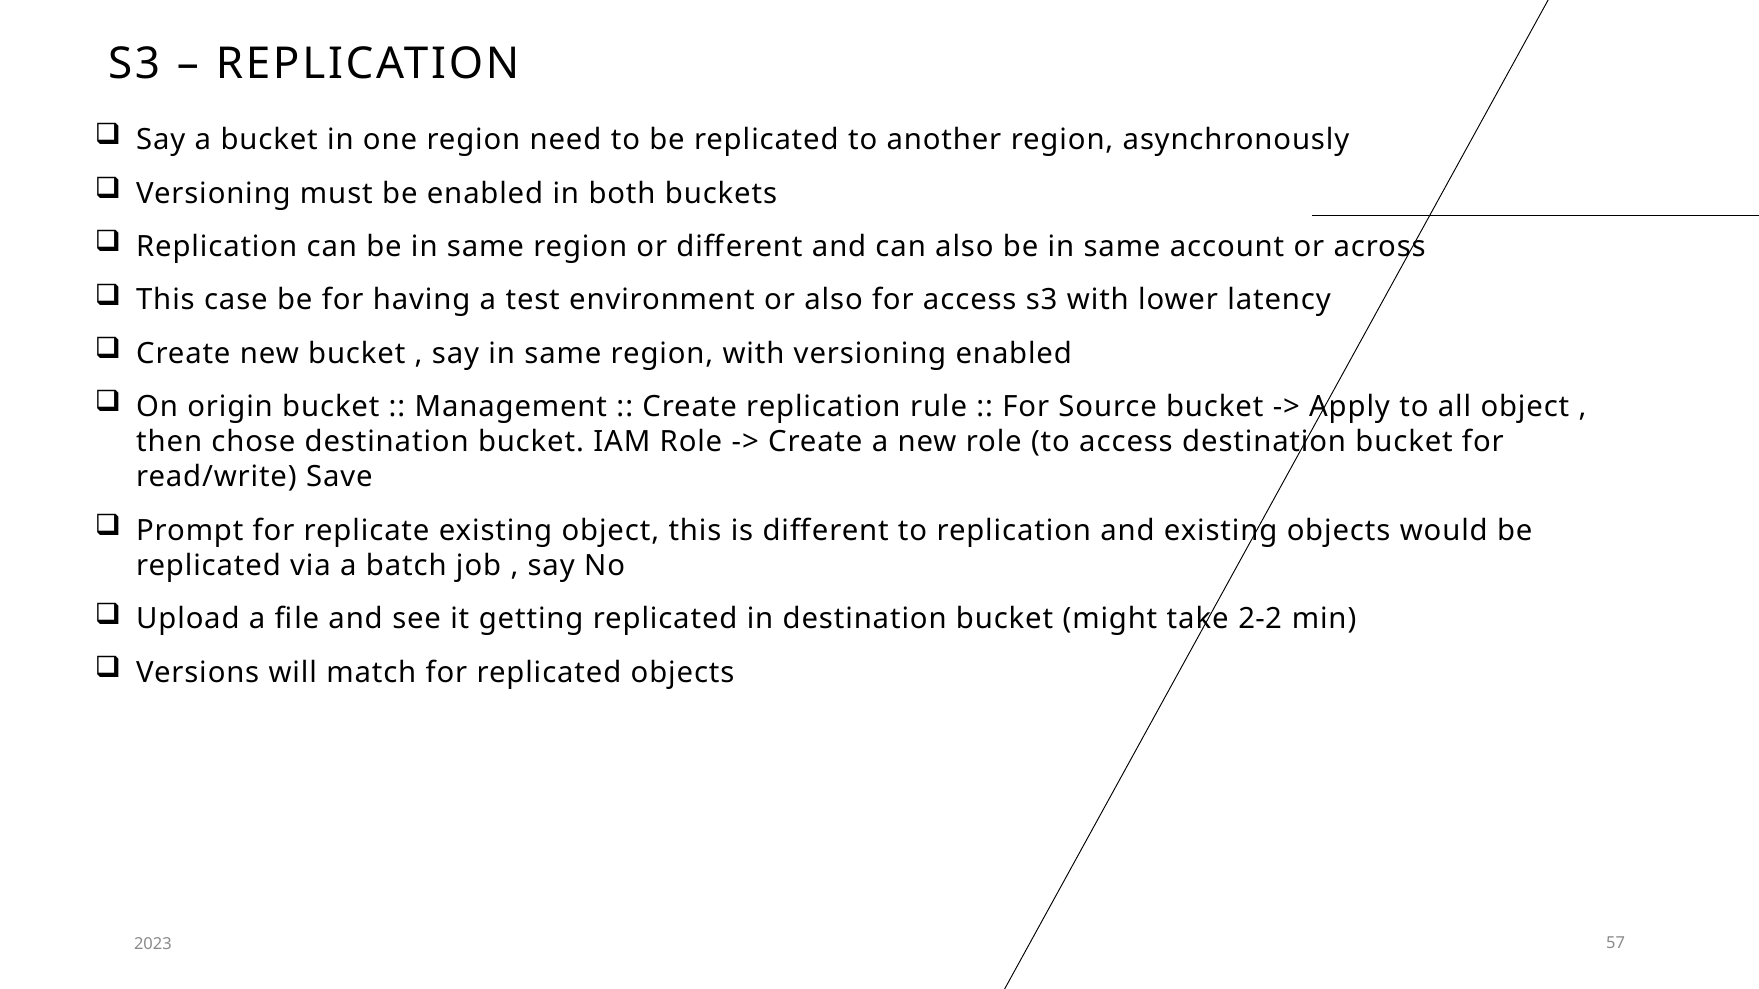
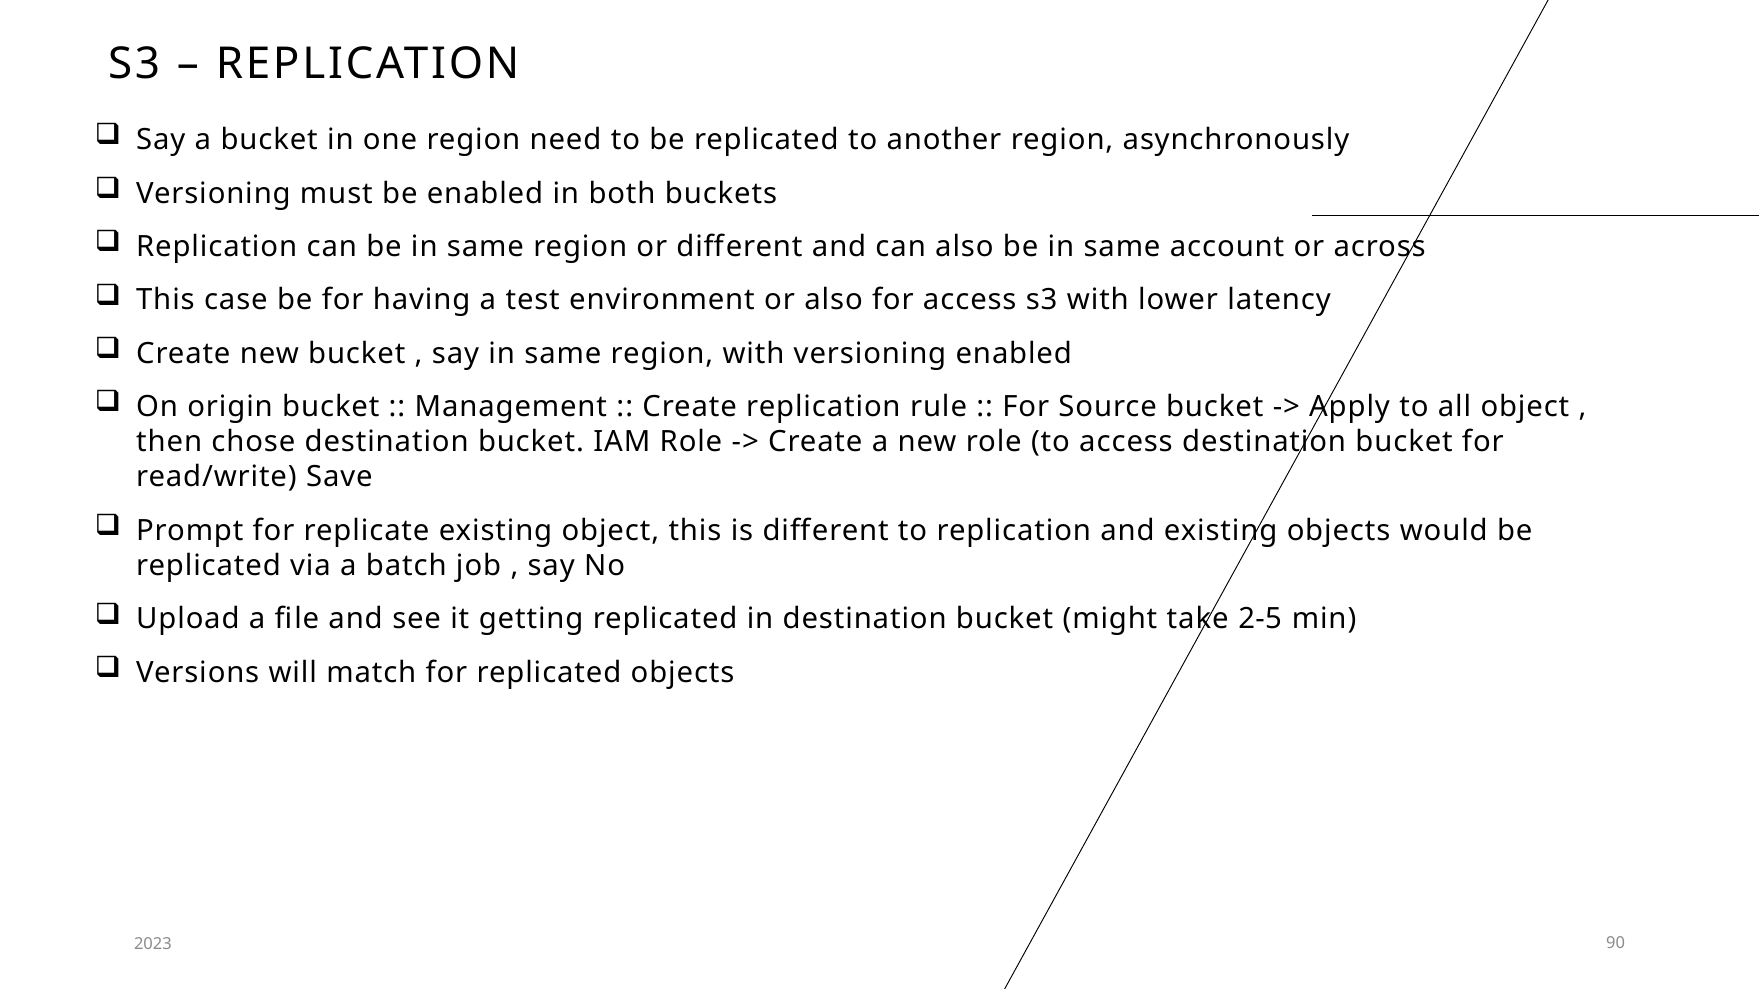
2-2: 2-2 -> 2-5
57: 57 -> 90
